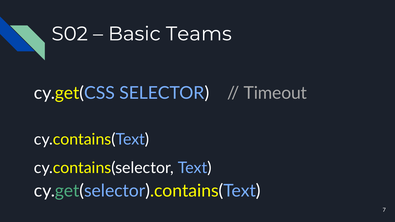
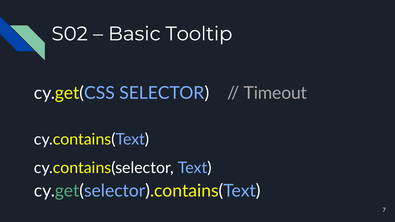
Teams: Teams -> Tooltip
